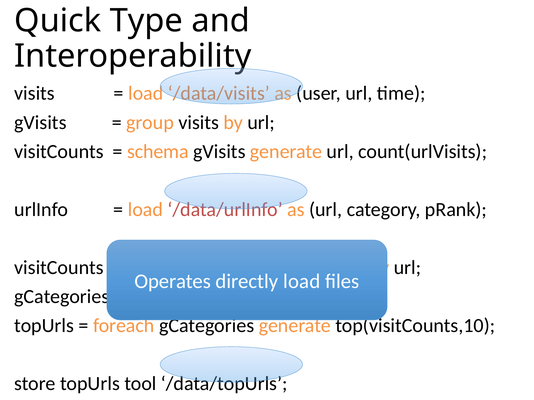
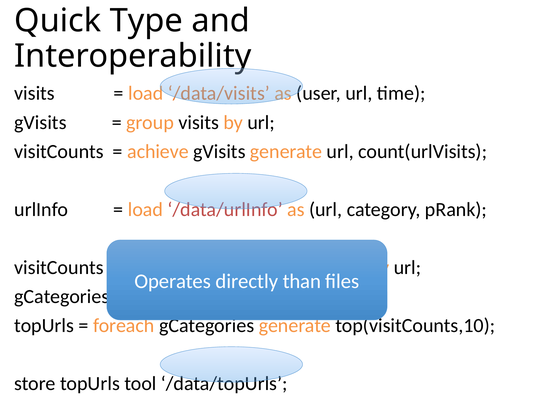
schema: schema -> achieve
directly load: load -> than
